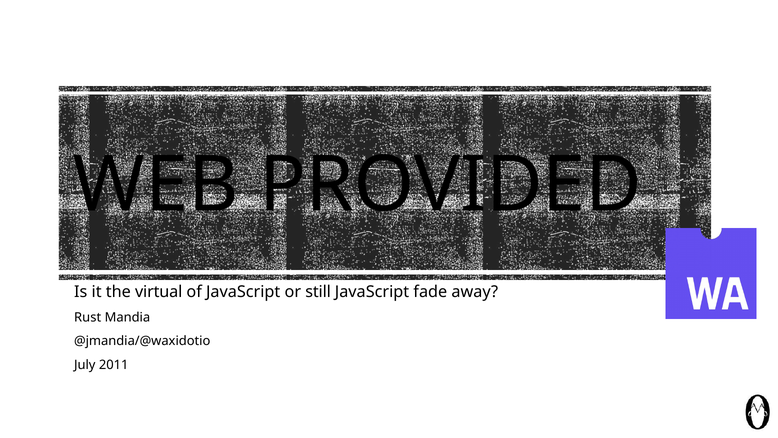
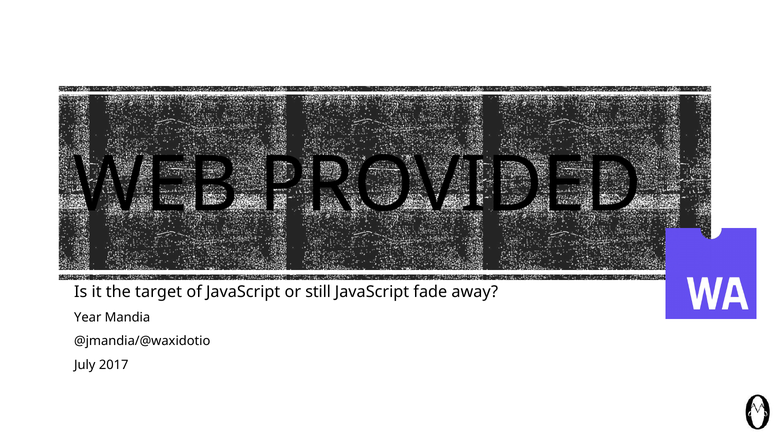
virtual: virtual -> target
Rust: Rust -> Year
2011: 2011 -> 2017
